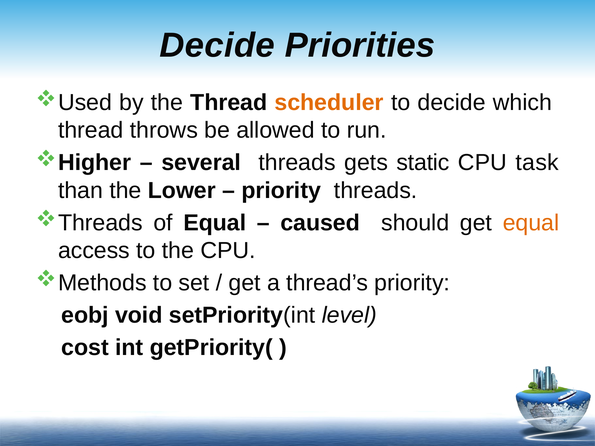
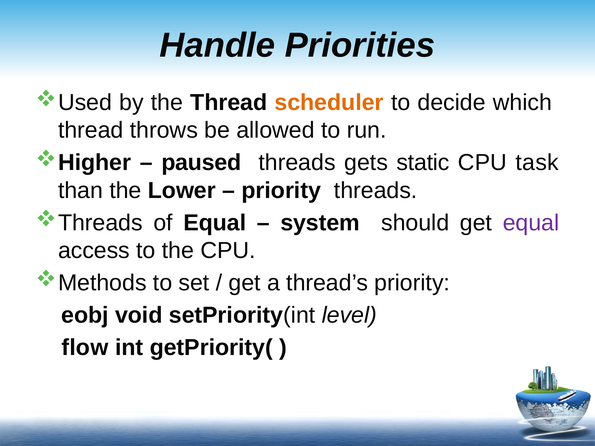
Decide at (217, 46): Decide -> Handle
several: several -> paused
caused: caused -> system
equal at (531, 223) colour: orange -> purple
cost: cost -> flow
